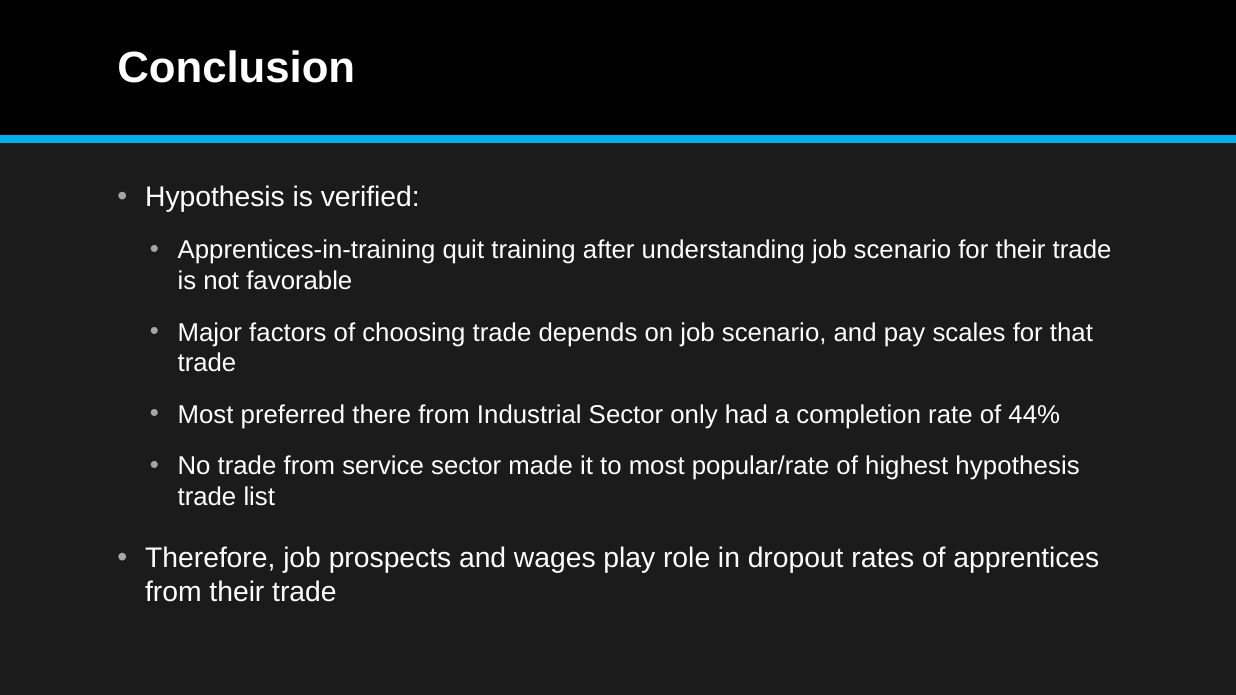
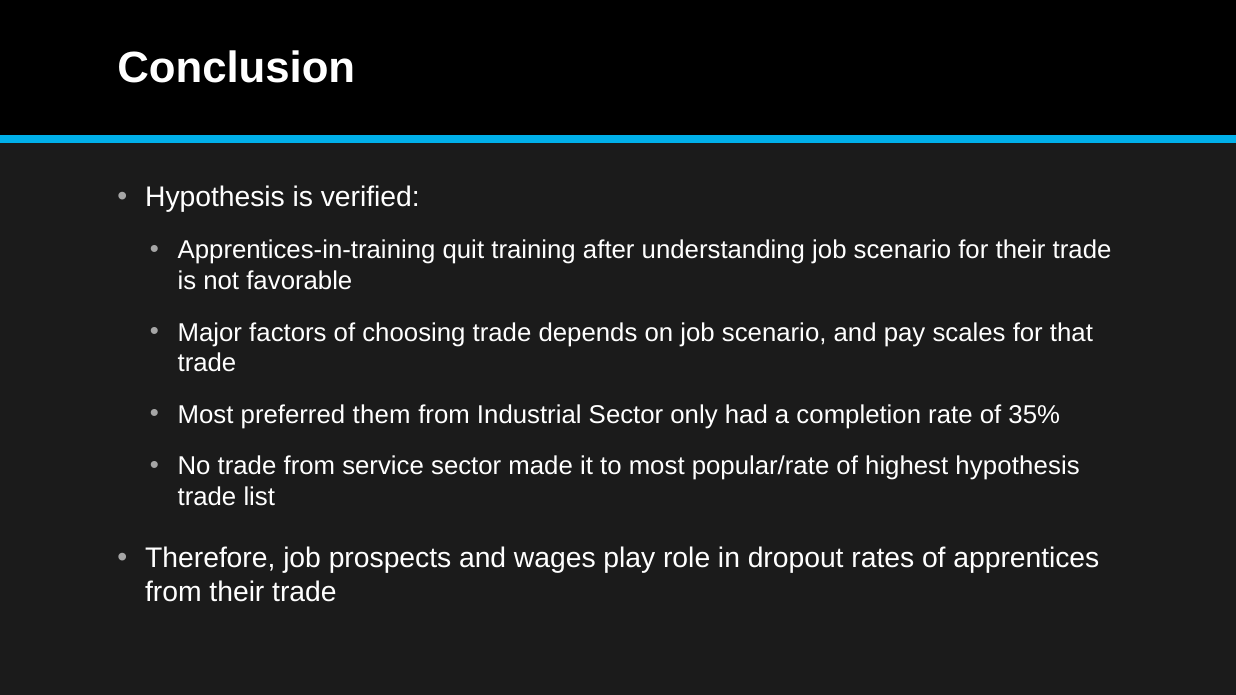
there: there -> them
44%: 44% -> 35%
